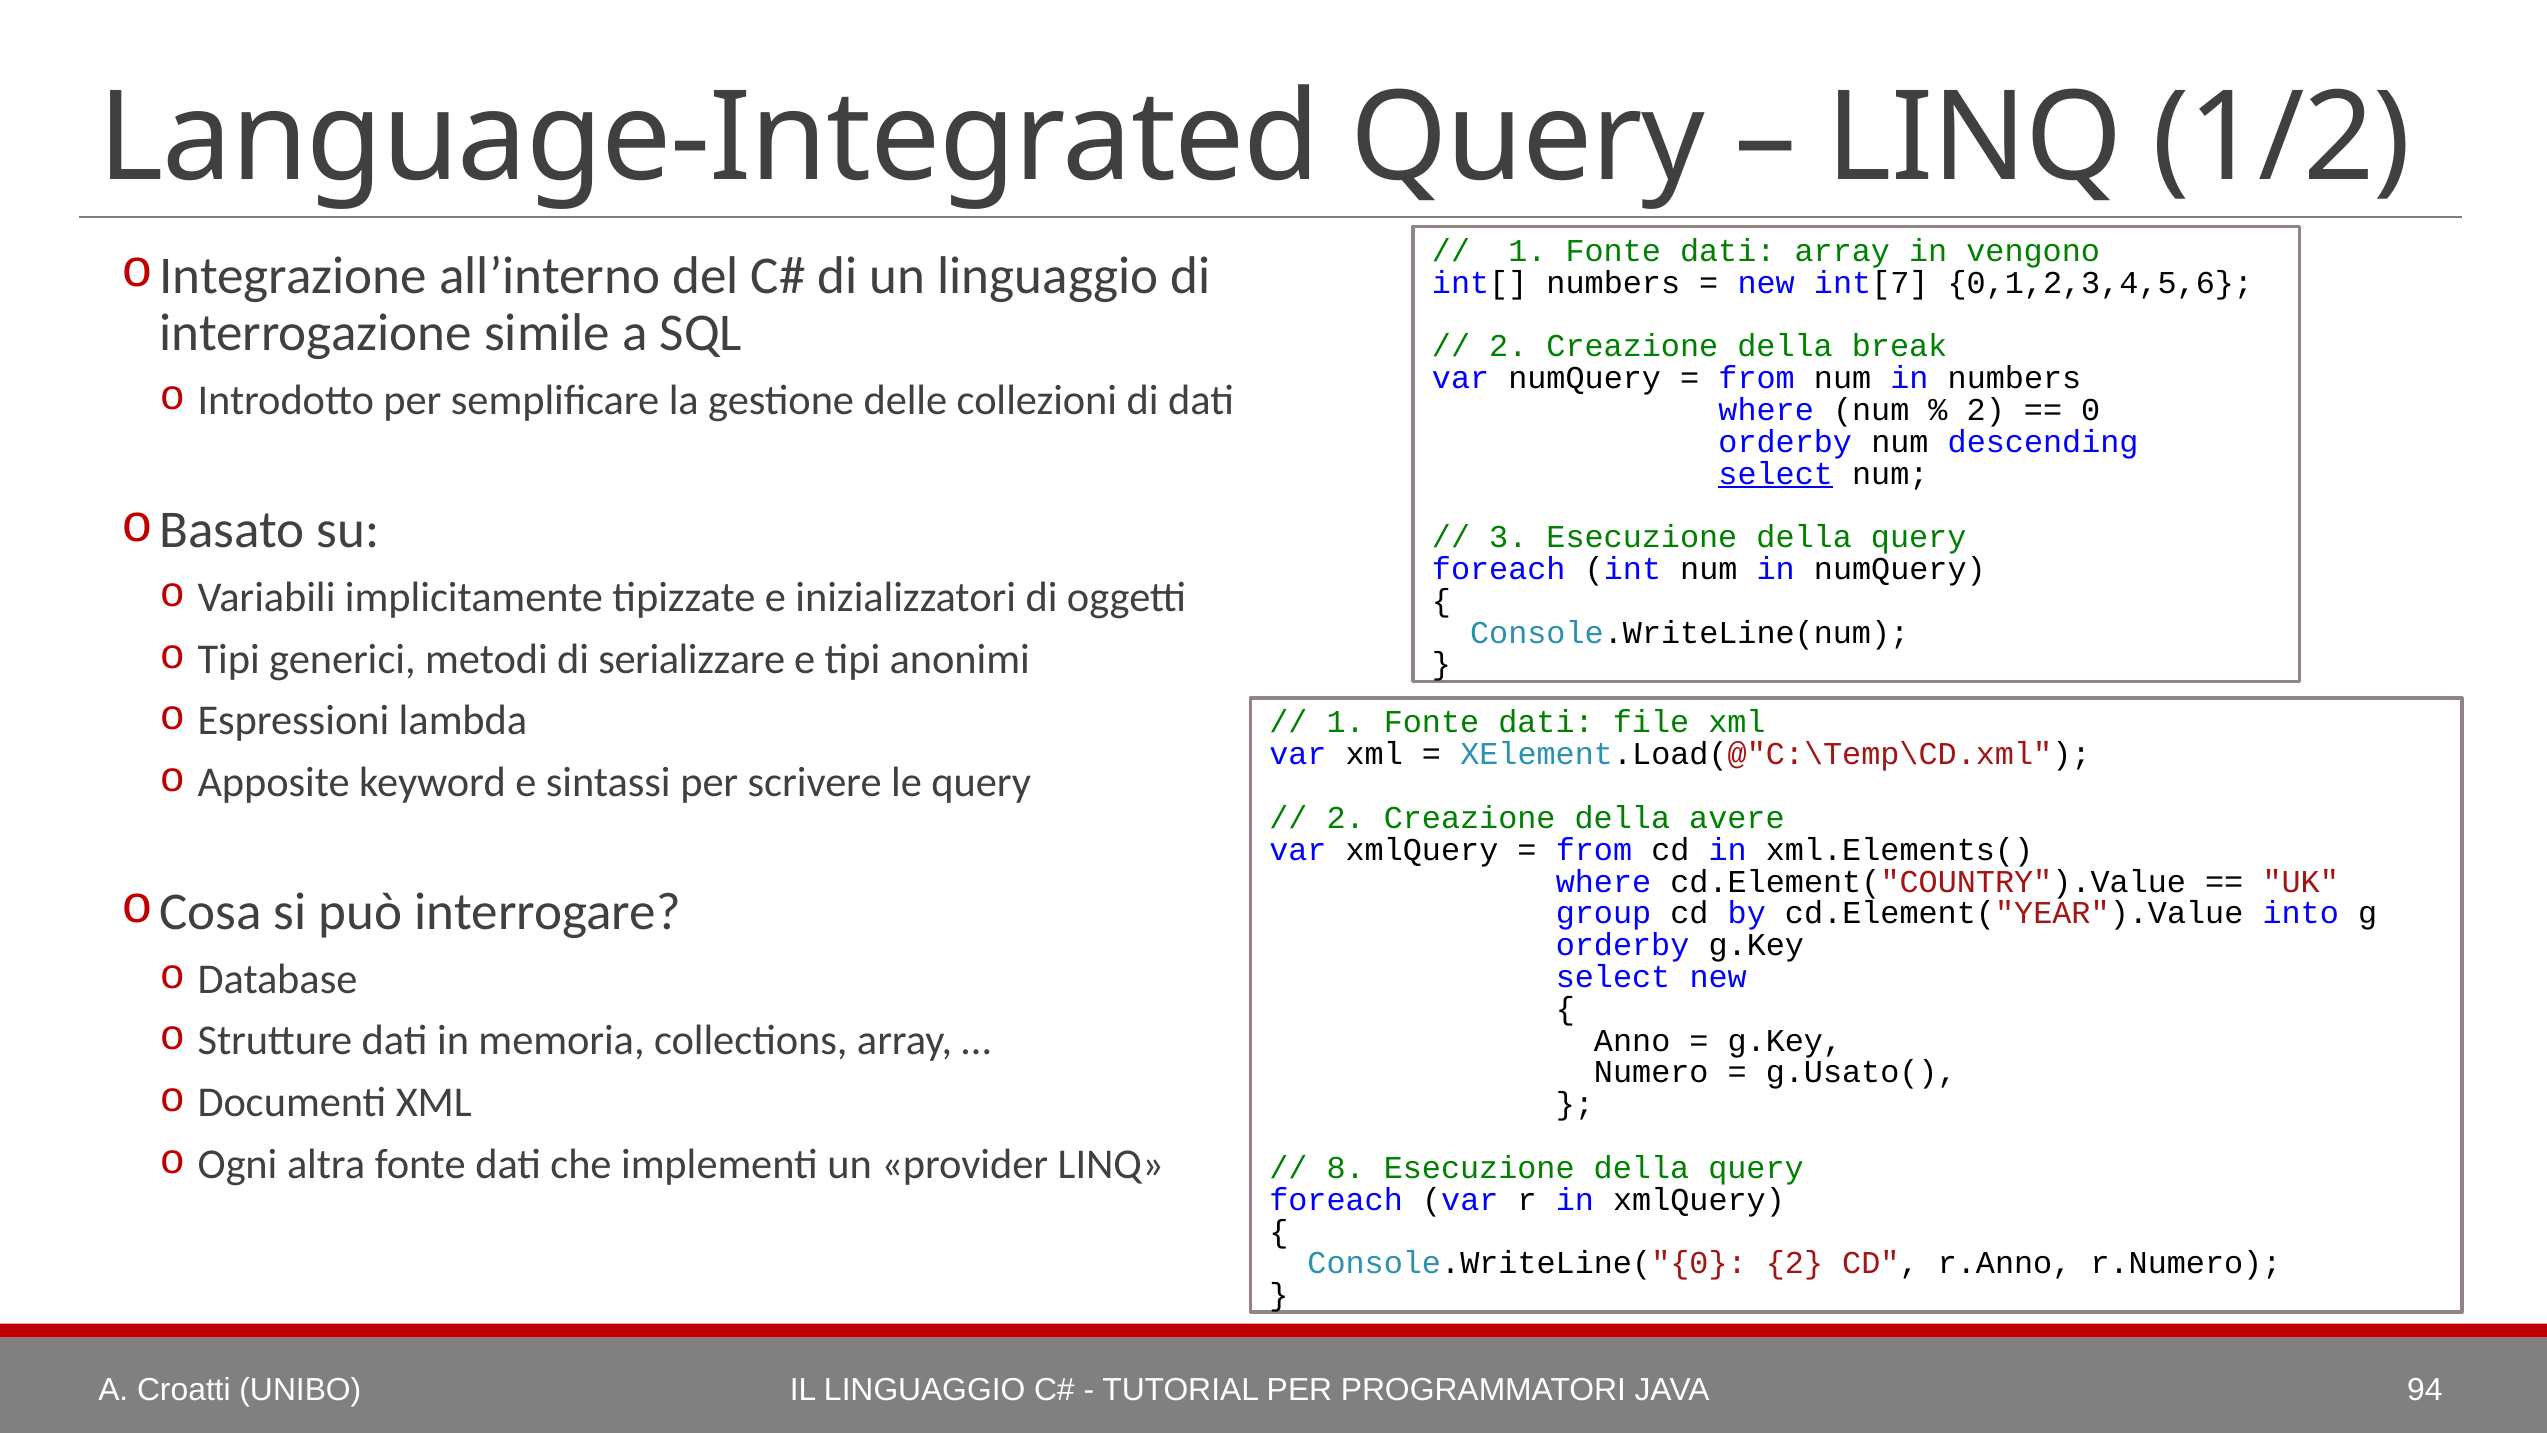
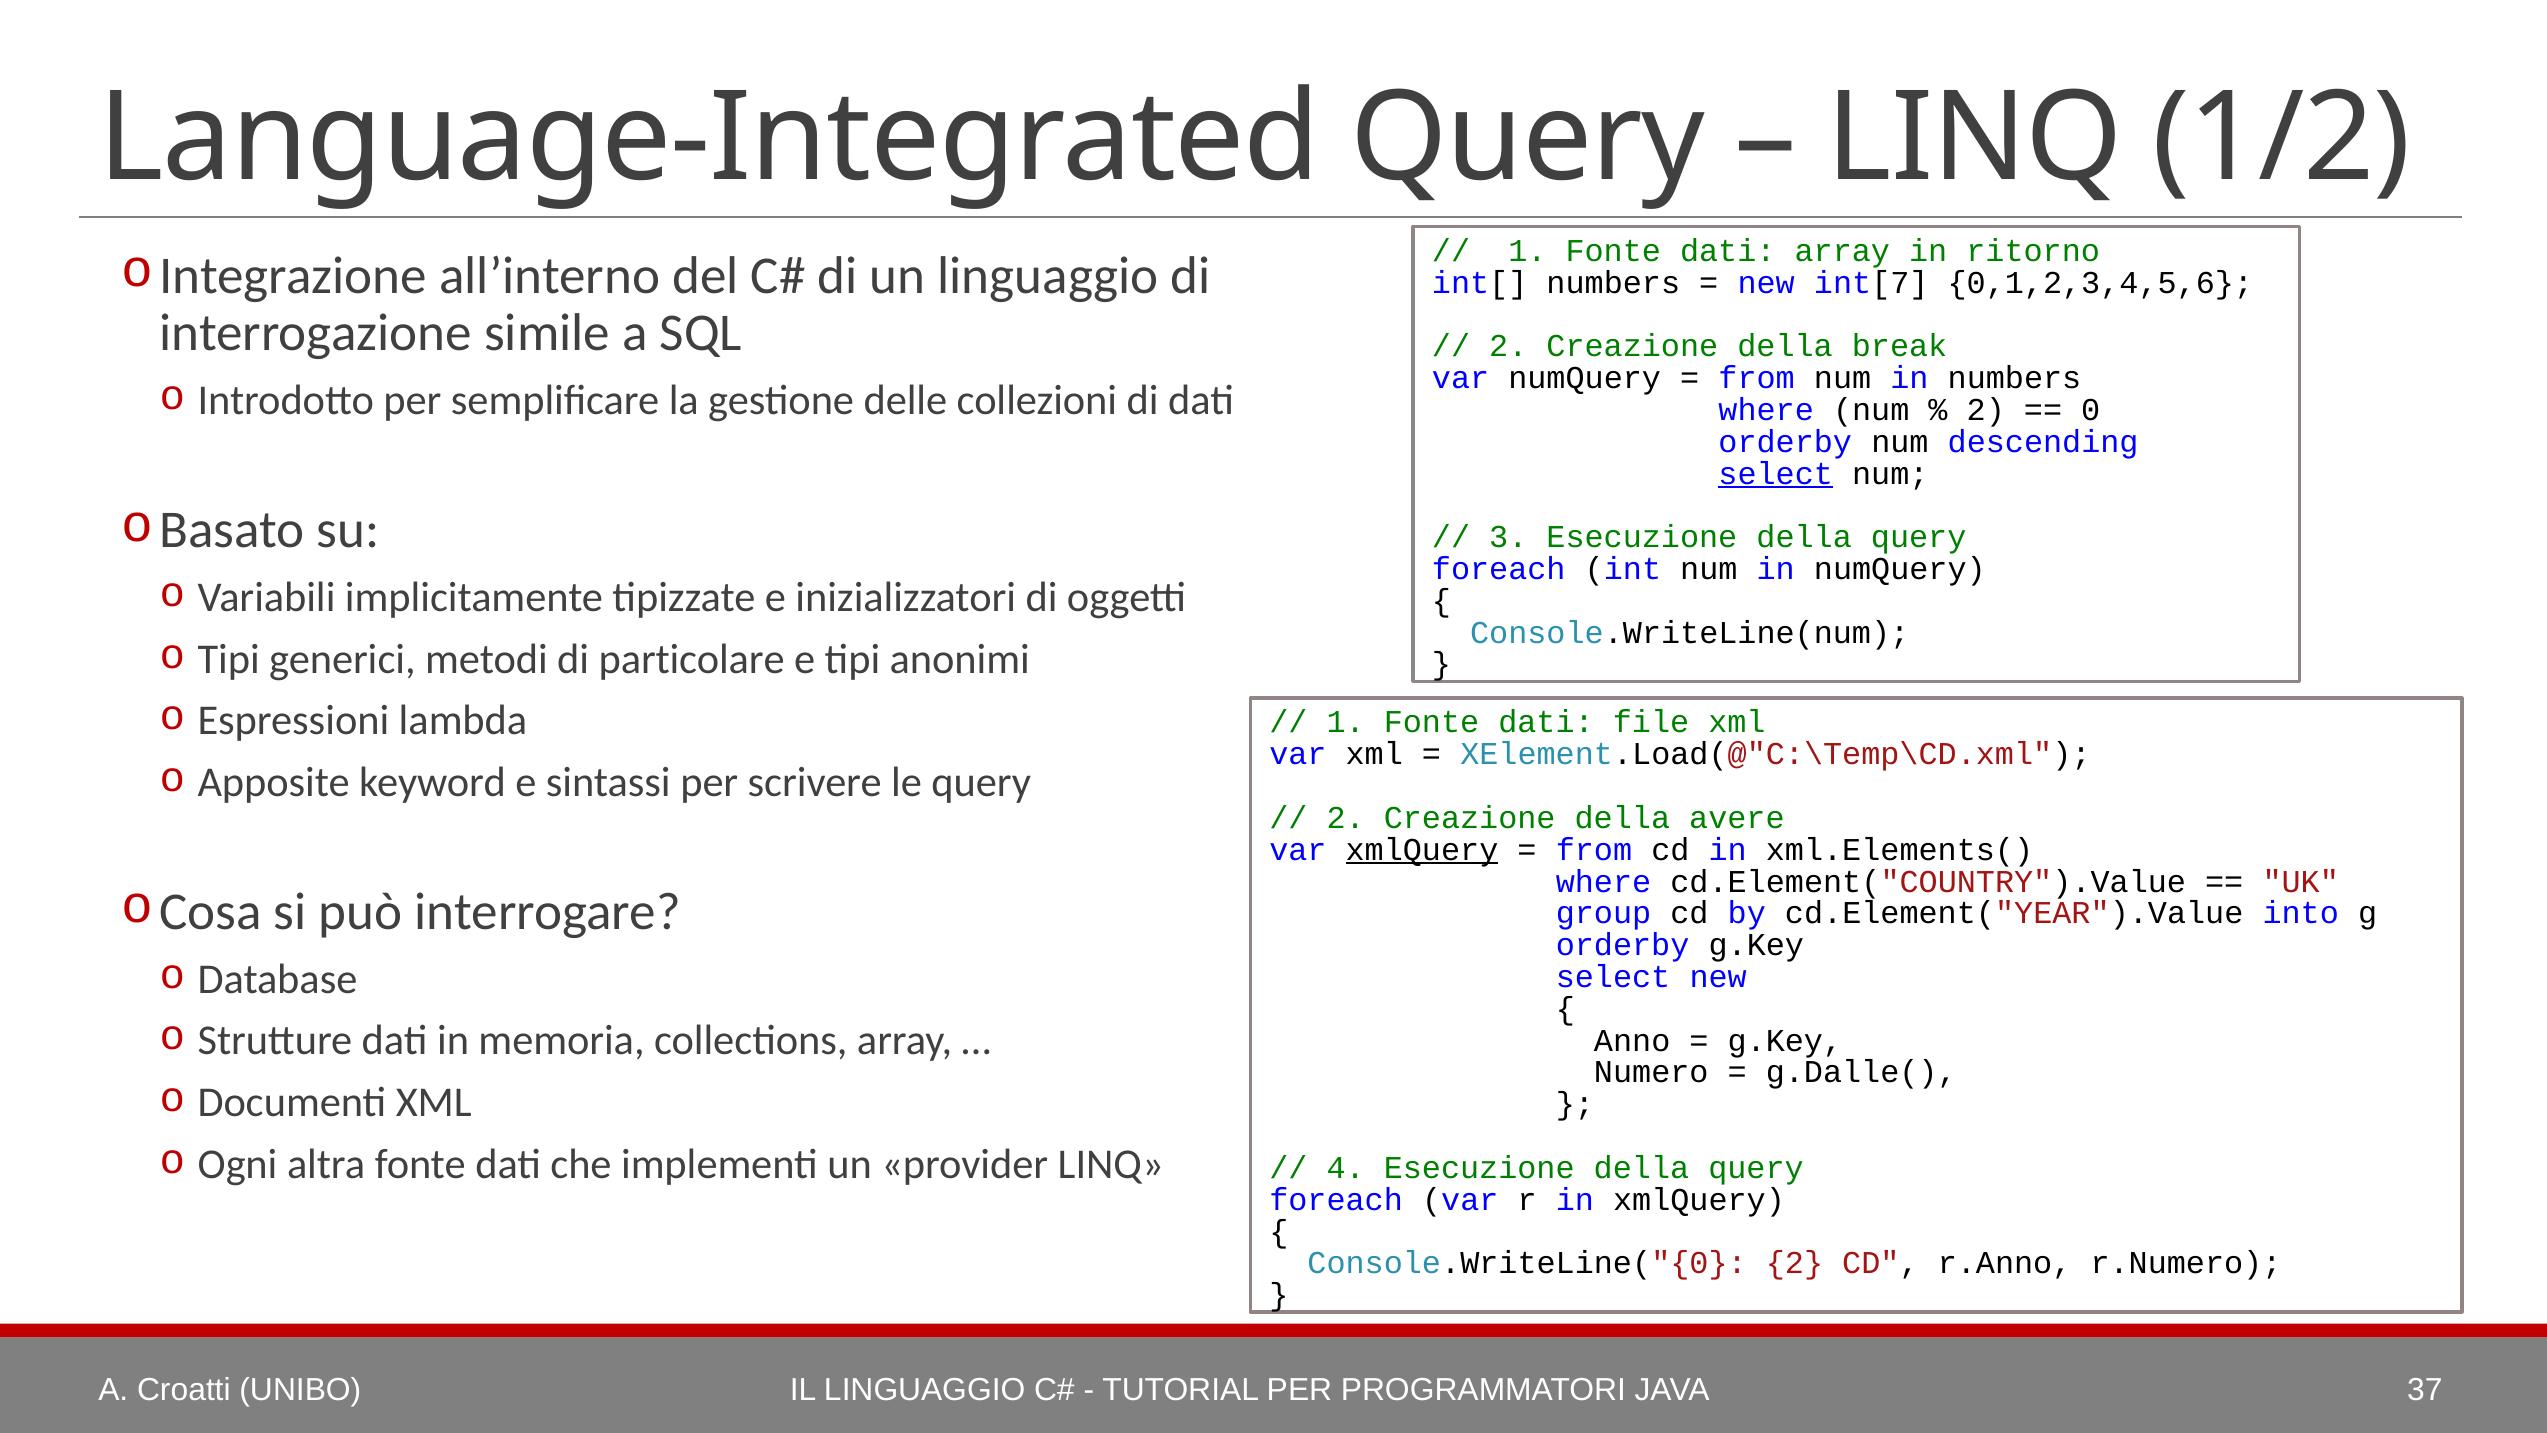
vengono: vengono -> ritorno
serializzare: serializzare -> particolare
xmlQuery at (1422, 850) underline: none -> present
g.Usato(: g.Usato( -> g.Dalle(
8: 8 -> 4
94: 94 -> 37
